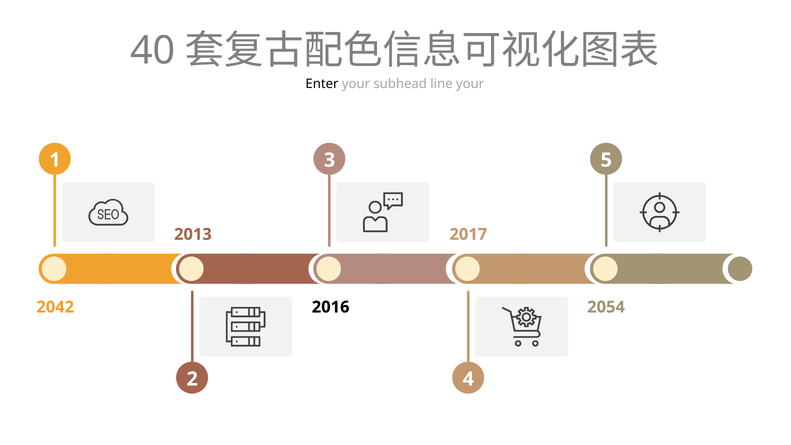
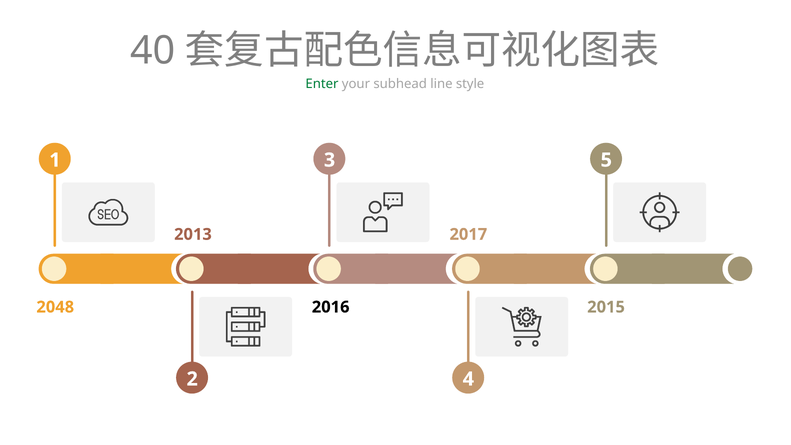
Enter colour: black -> green
line your: your -> style
2042: 2042 -> 2048
2054: 2054 -> 2015
